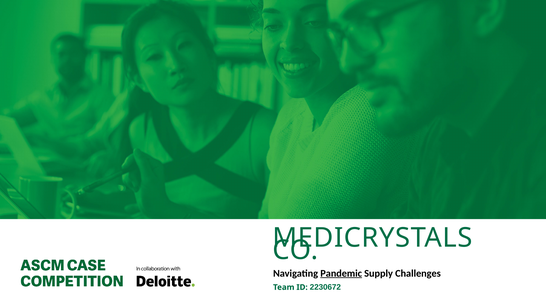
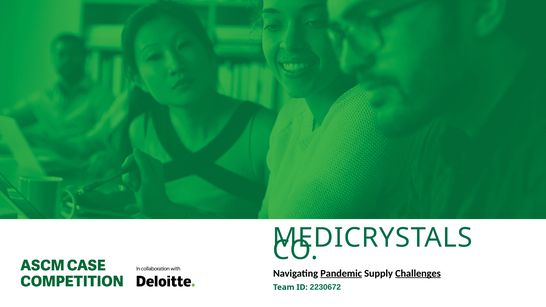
Challenges underline: none -> present
